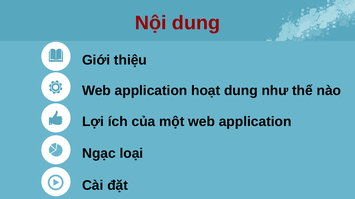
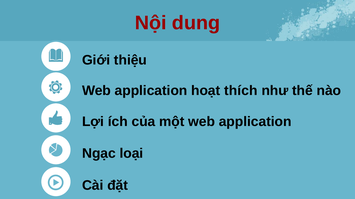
hoạt dung: dung -> thích
